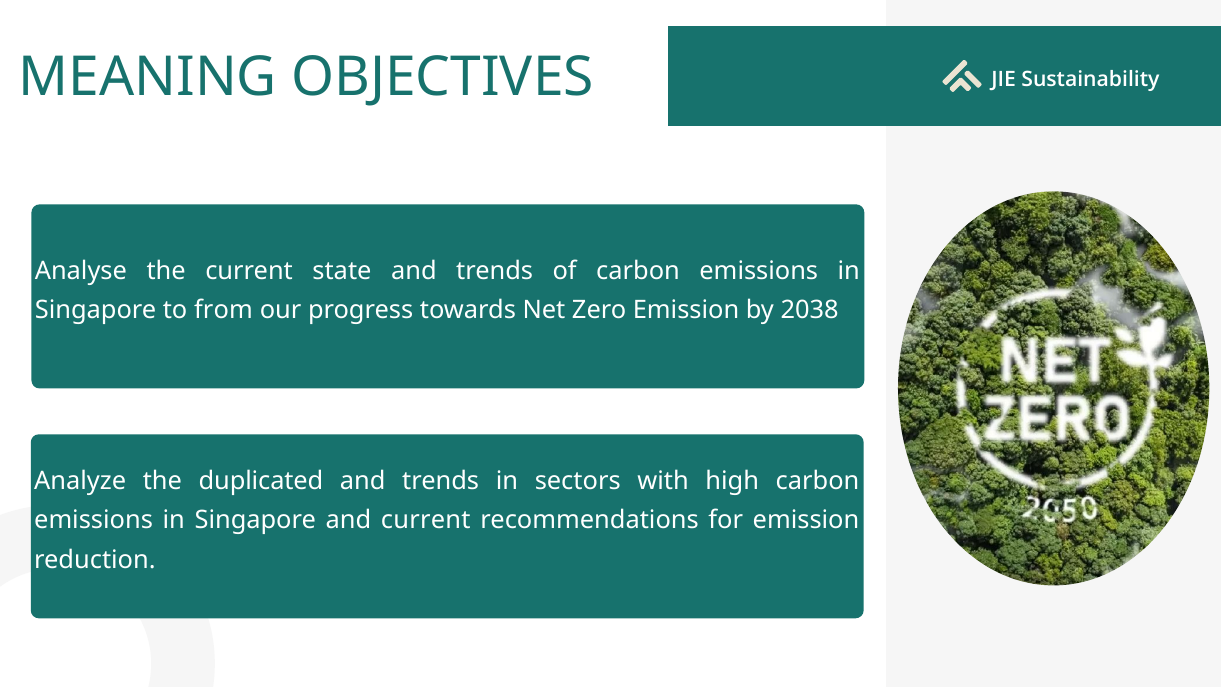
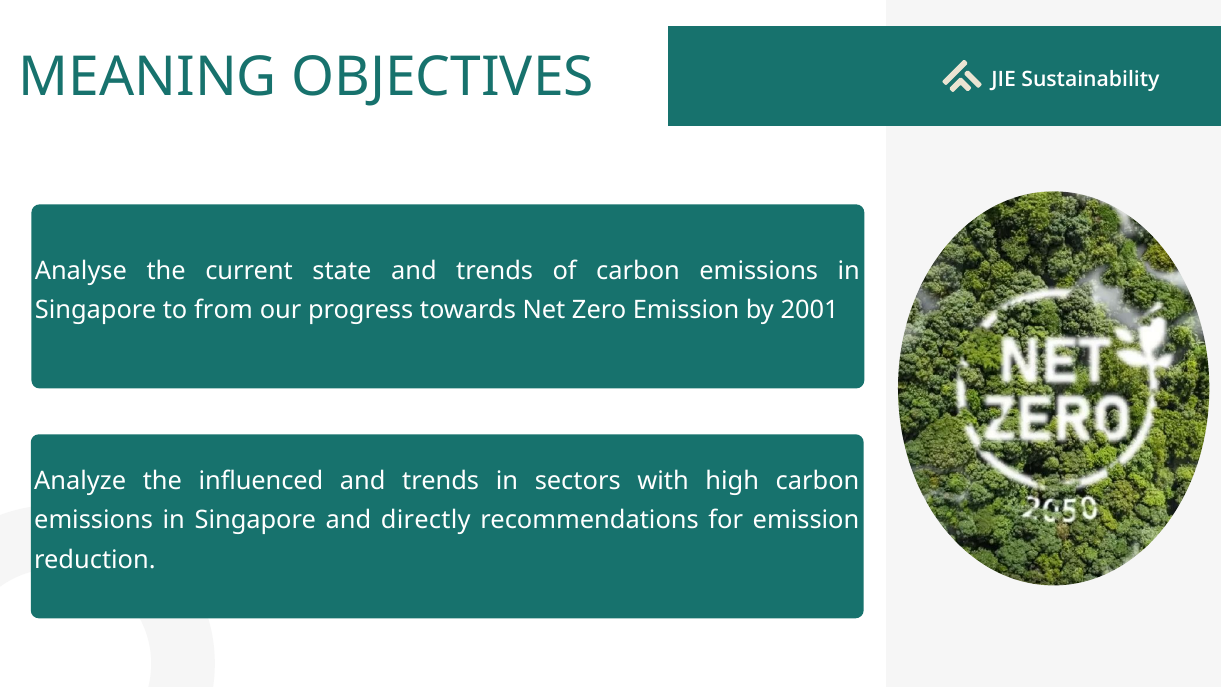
2038: 2038 -> 2001
duplicated: duplicated -> influenced
and current: current -> directly
